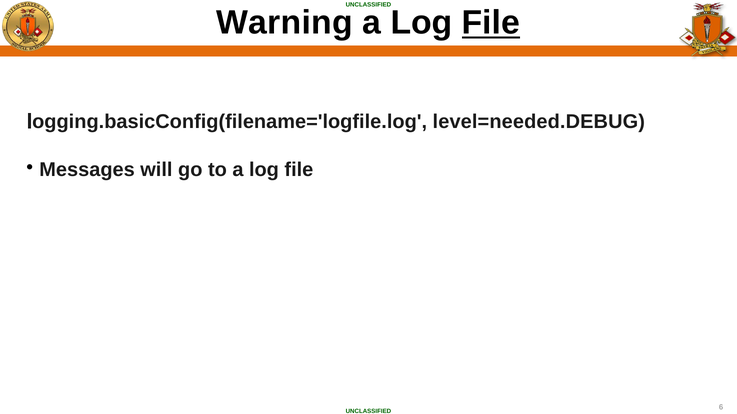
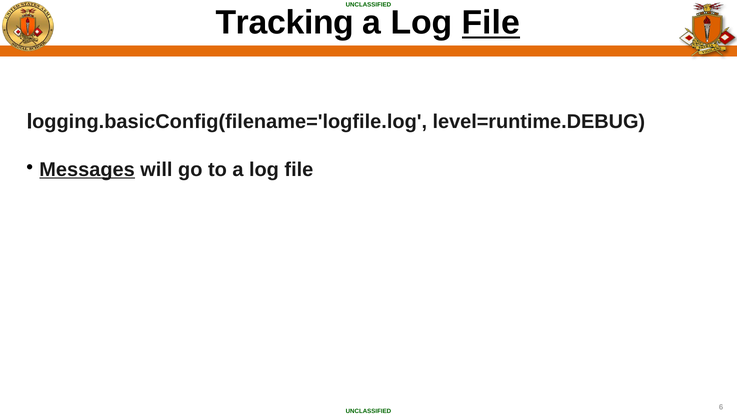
Warning: Warning -> Tracking
level=needed.DEBUG: level=needed.DEBUG -> level=runtime.DEBUG
Messages underline: none -> present
